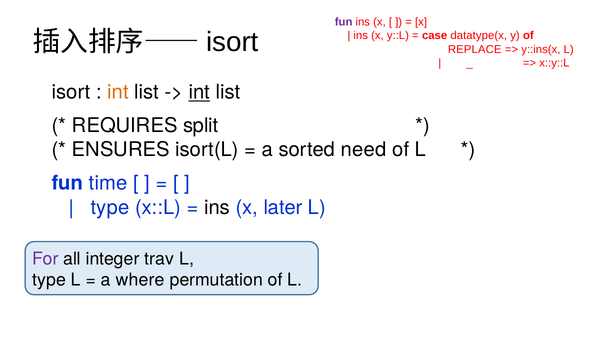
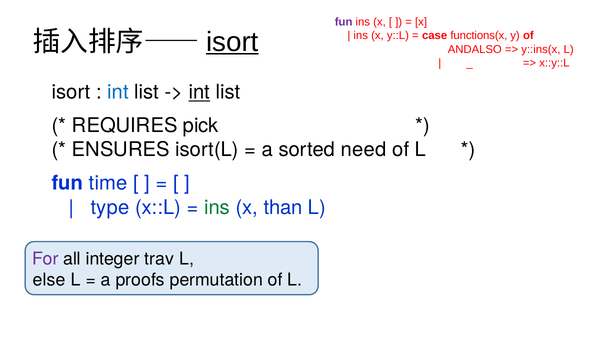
datatype(x: datatype(x -> functions(x
isort at (232, 42) underline: none -> present
REPLACE: REPLACE -> ANDALSO
int at (118, 92) colour: orange -> blue
split: split -> pick
ins at (217, 207) colour: black -> green
later: later -> than
type at (49, 280): type -> else
where: where -> proofs
